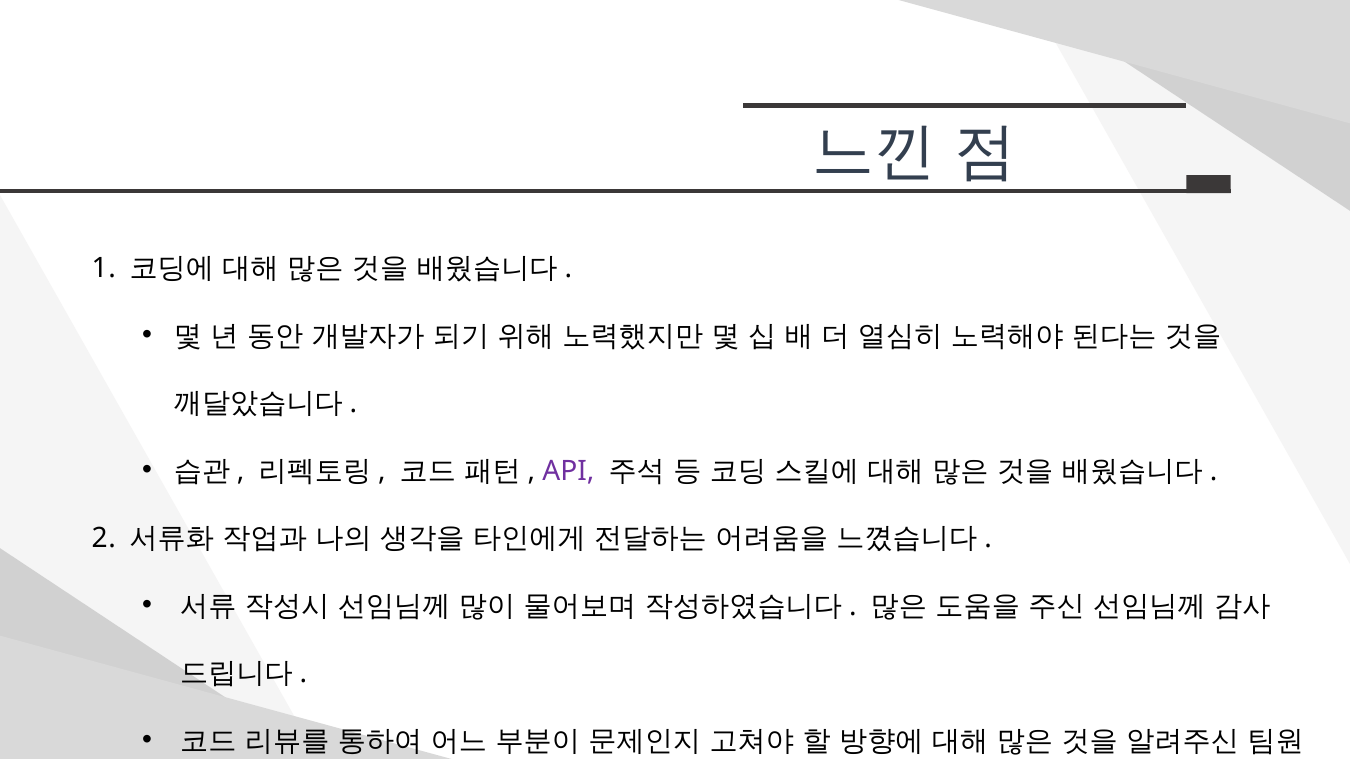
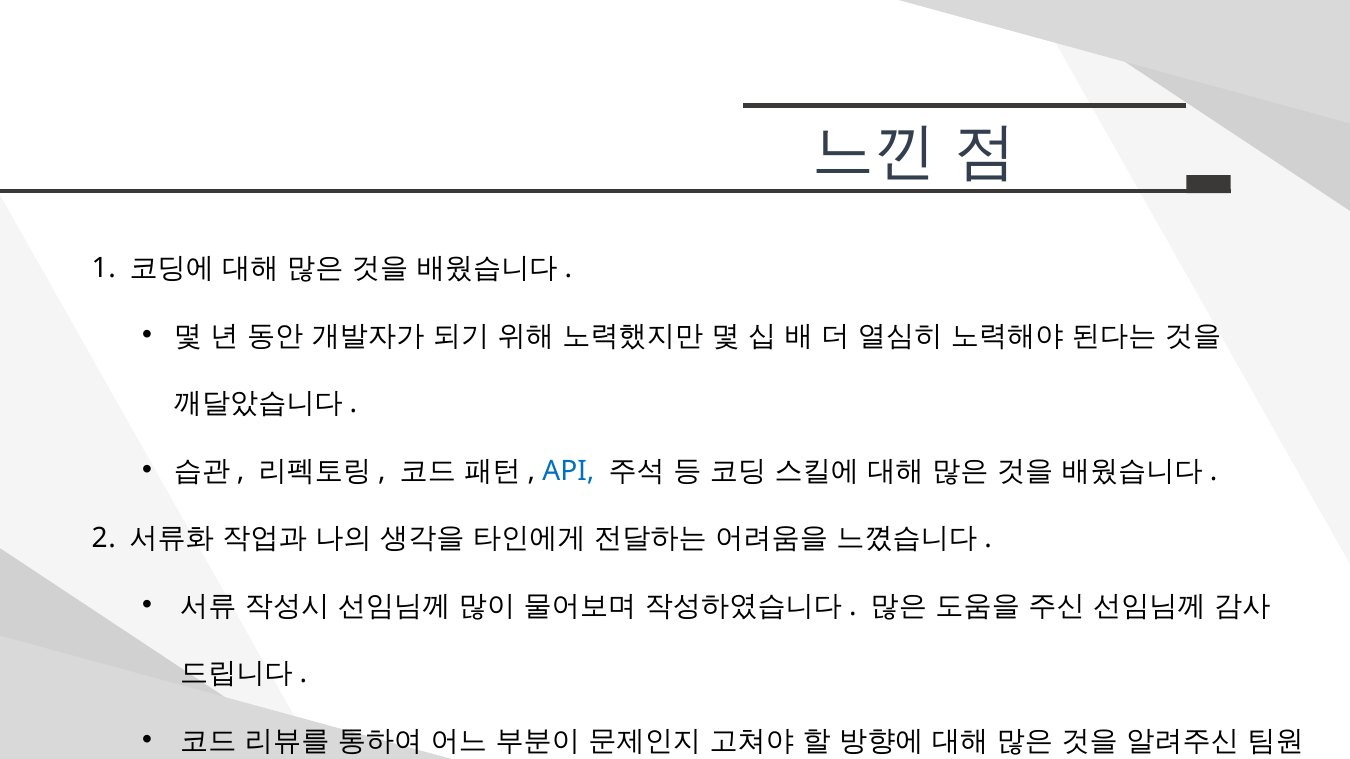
API colour: purple -> blue
